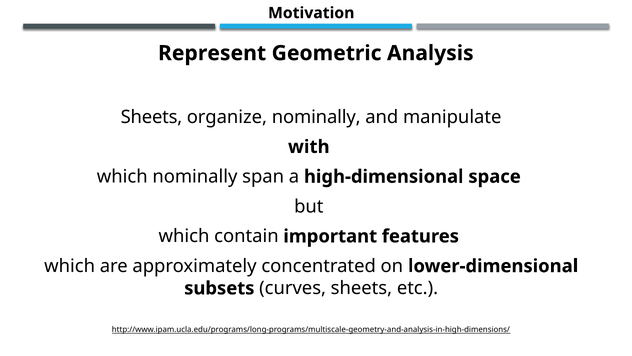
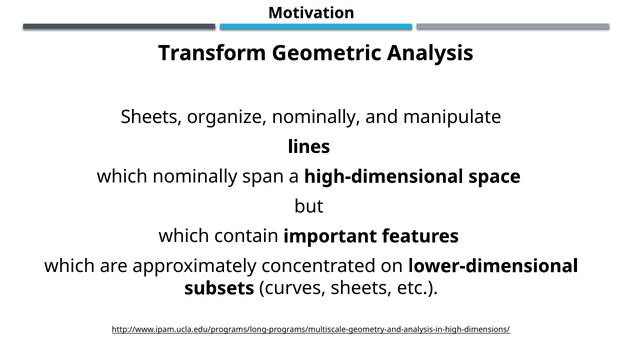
Represent: Represent -> Transform
with: with -> lines
